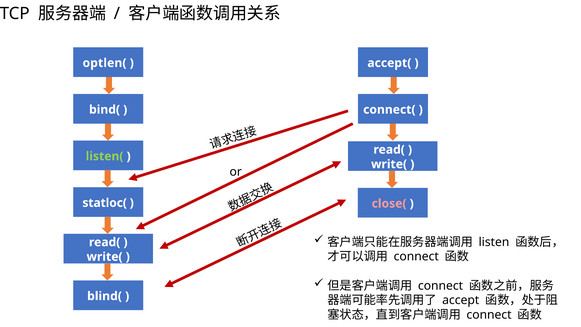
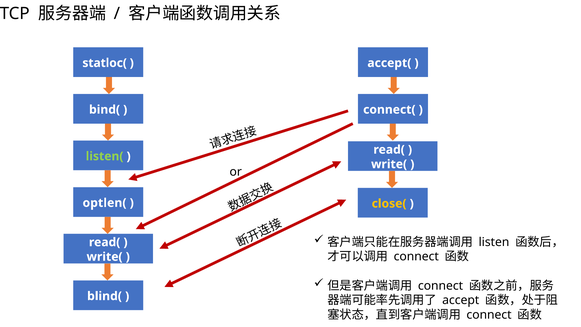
optlen(: optlen( -> statloc(
statloc(: statloc( -> optlen(
close( colour: pink -> yellow
